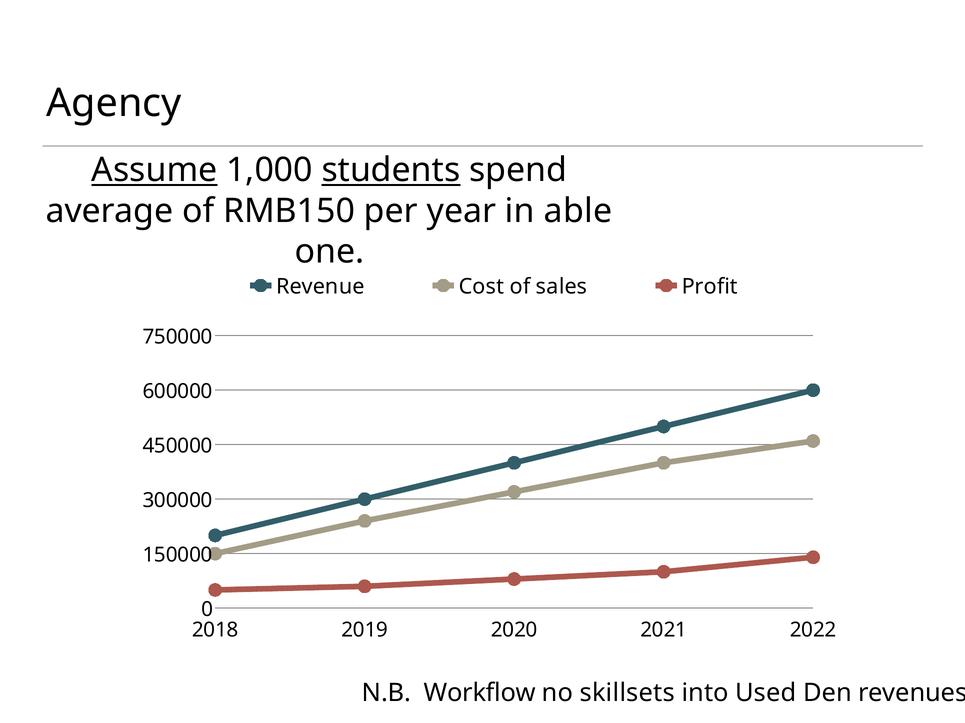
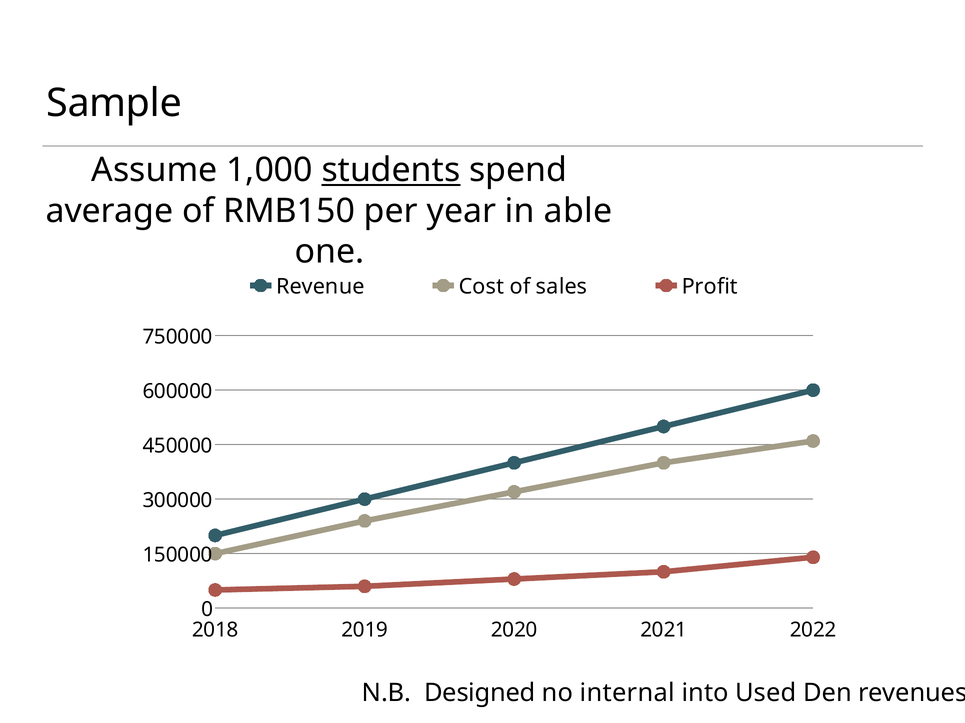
Agency: Agency -> Sample
Assume underline: present -> none
Workflow: Workflow -> Designed
skillsets: skillsets -> internal
